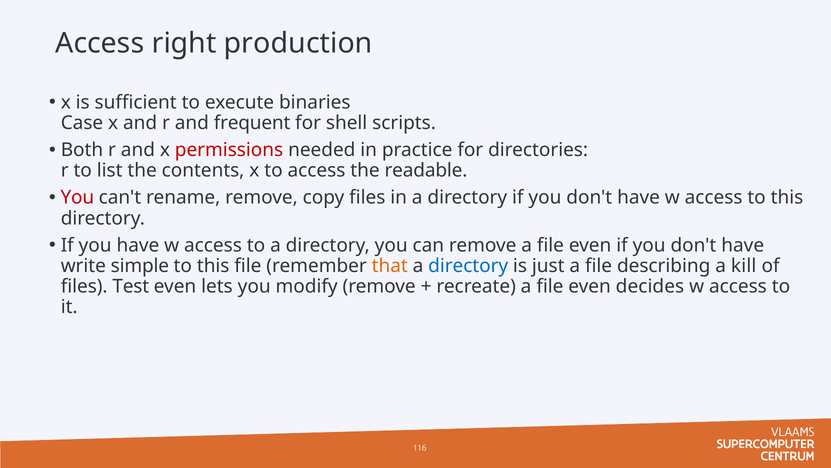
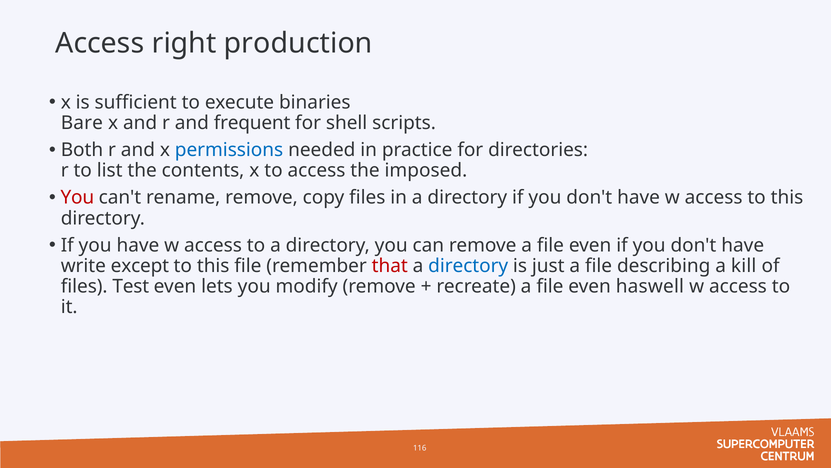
Case: Case -> Bare
permissions colour: red -> blue
readable: readable -> imposed
simple: simple -> except
that colour: orange -> red
decides: decides -> haswell
